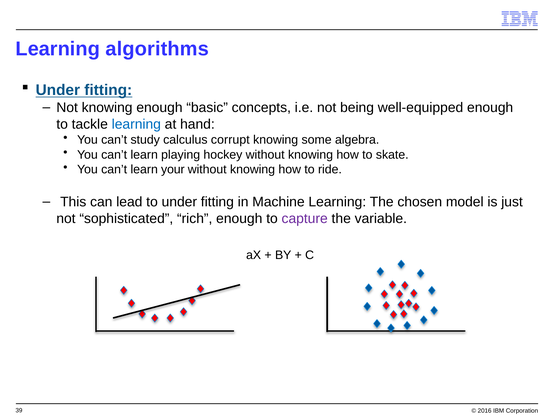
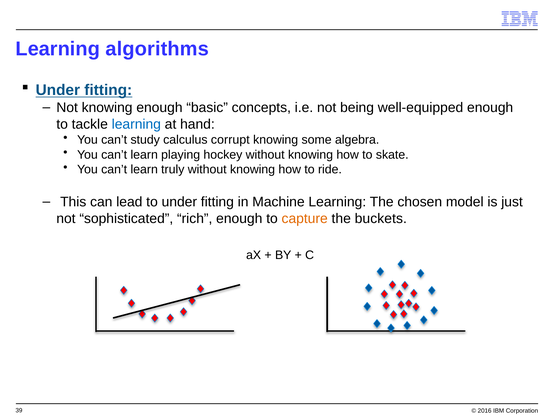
your: your -> truly
capture colour: purple -> orange
variable: variable -> buckets
